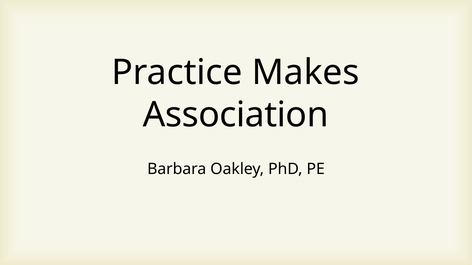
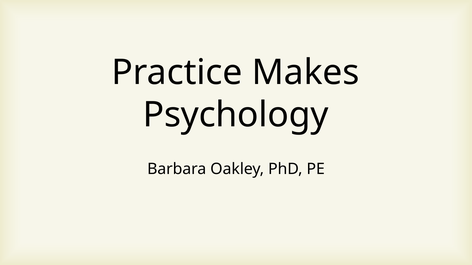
Association: Association -> Psychology
